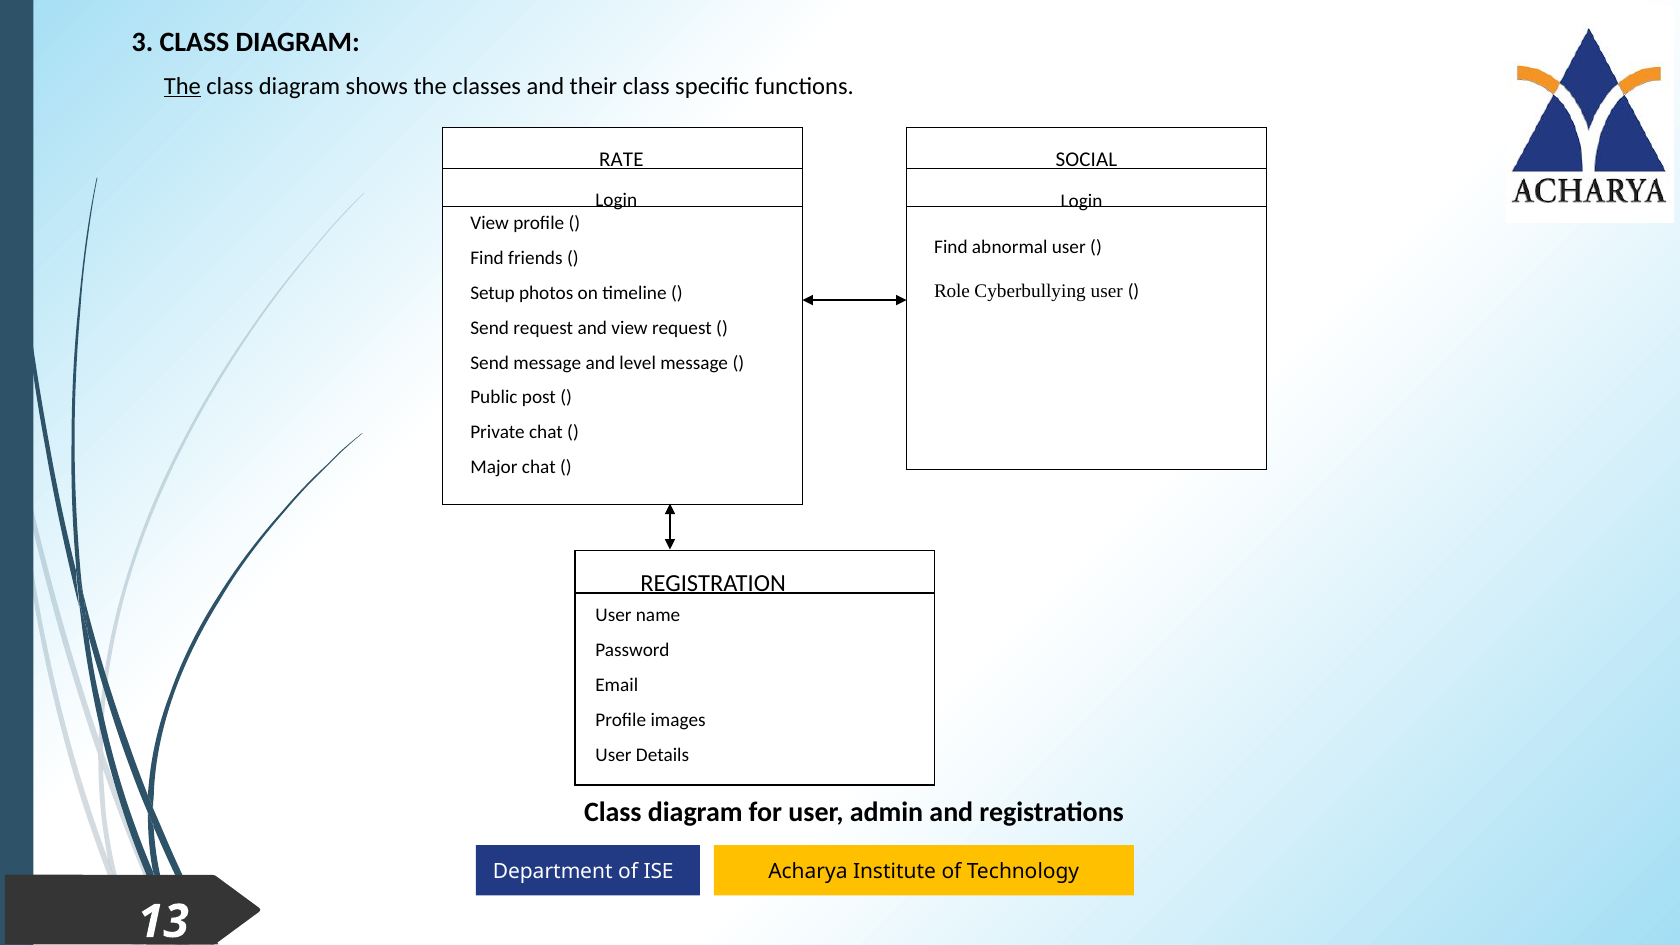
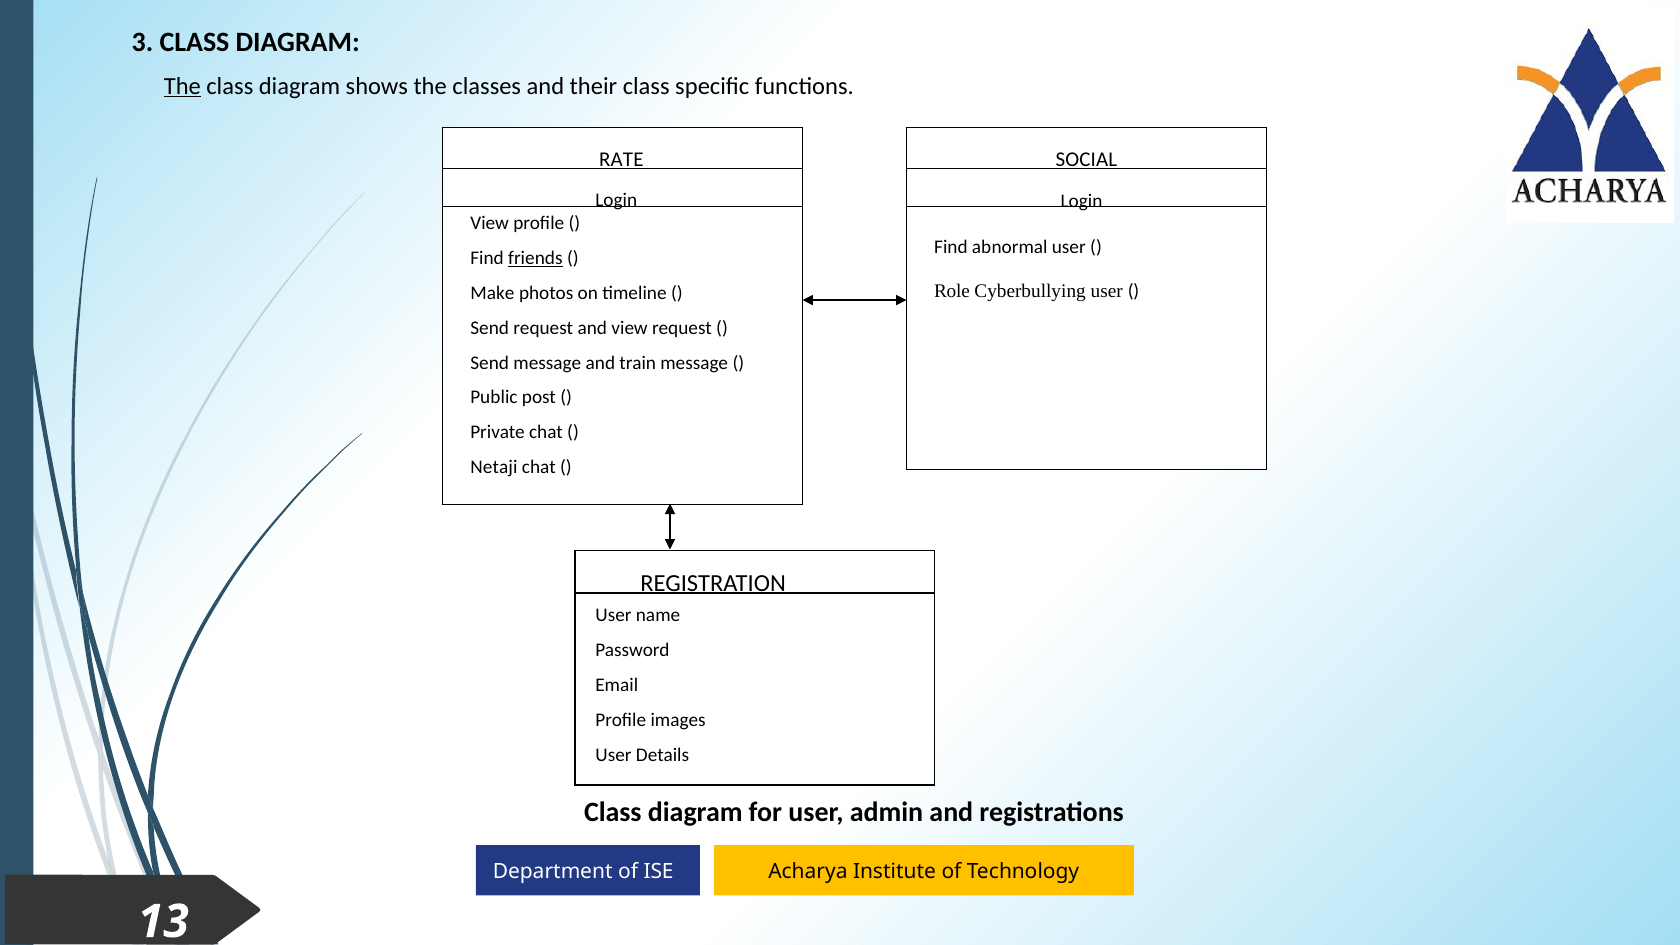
friends underline: none -> present
Setup: Setup -> Make
level: level -> train
Major: Major -> Netaji
